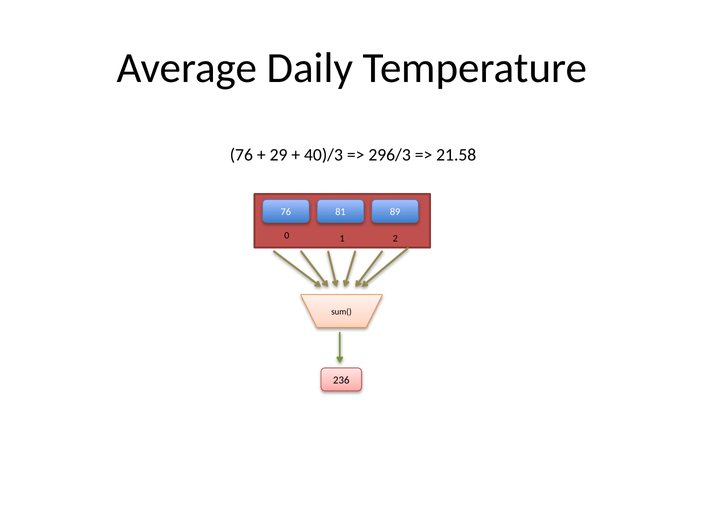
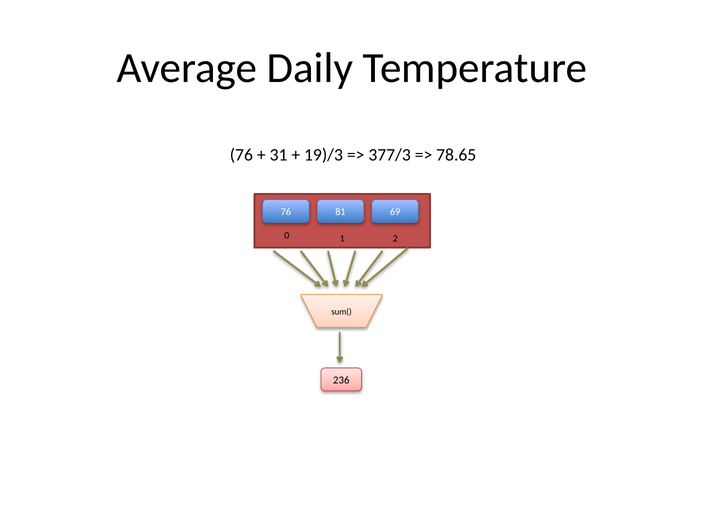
29: 29 -> 31
40)/3: 40)/3 -> 19)/3
296/3: 296/3 -> 377/3
21.58: 21.58 -> 78.65
89: 89 -> 69
